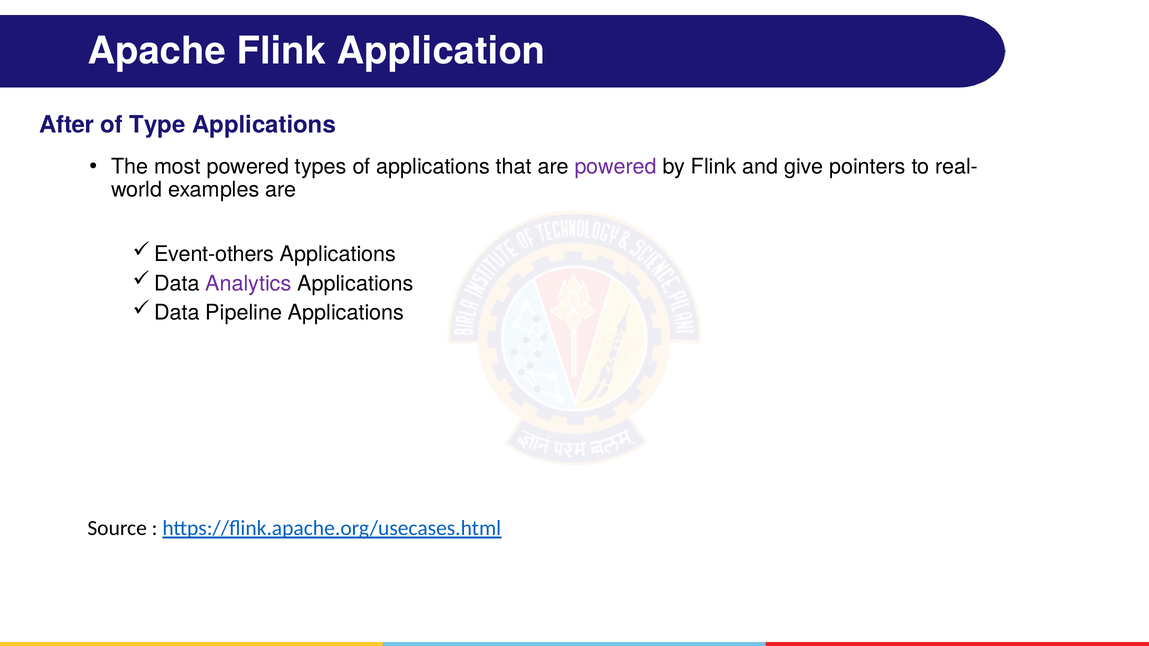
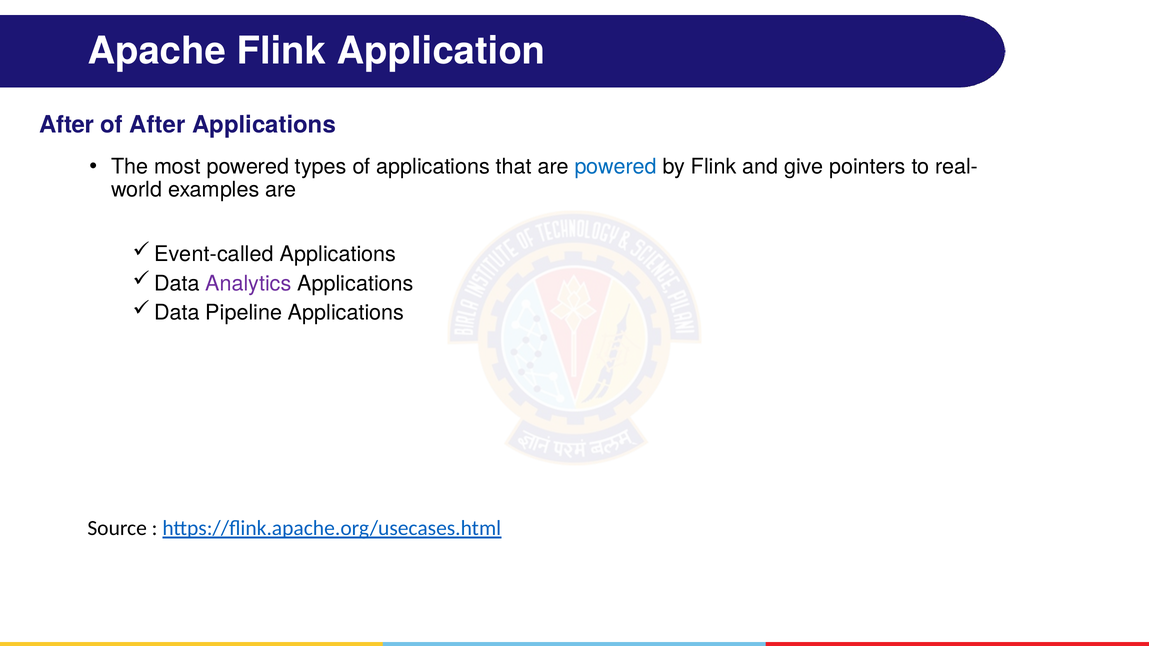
of Type: Type -> After
powered at (616, 167) colour: purple -> blue
Event-others: Event-others -> Event-called
